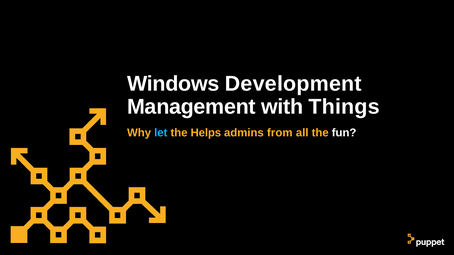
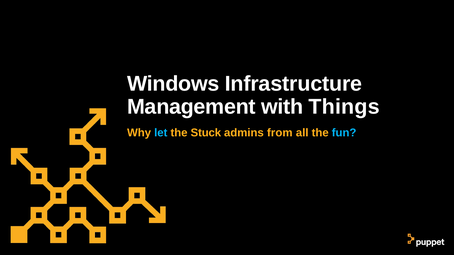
Development: Development -> Infrastructure
Helps: Helps -> Stuck
fun colour: white -> light blue
